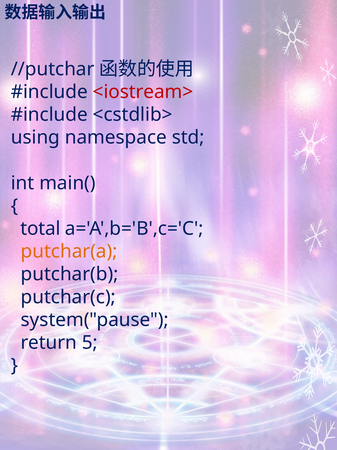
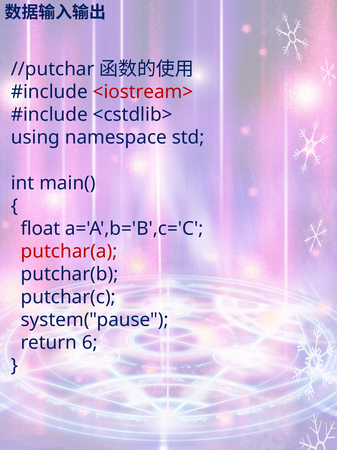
total: total -> float
putchar(a colour: orange -> red
5: 5 -> 6
